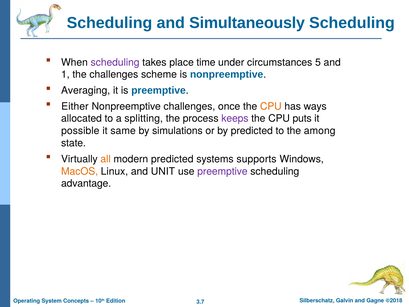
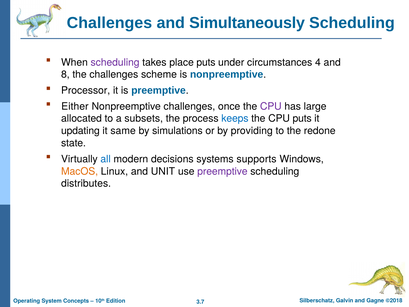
Scheduling at (109, 23): Scheduling -> Challenges
place time: time -> puts
5: 5 -> 4
1: 1 -> 8
Averaging: Averaging -> Processor
CPU at (271, 106) colour: orange -> purple
ways: ways -> large
splitting: splitting -> subsets
keeps colour: purple -> blue
possible: possible -> updating
by predicted: predicted -> providing
among: among -> redone
all colour: orange -> blue
modern predicted: predicted -> decisions
advantage: advantage -> distributes
